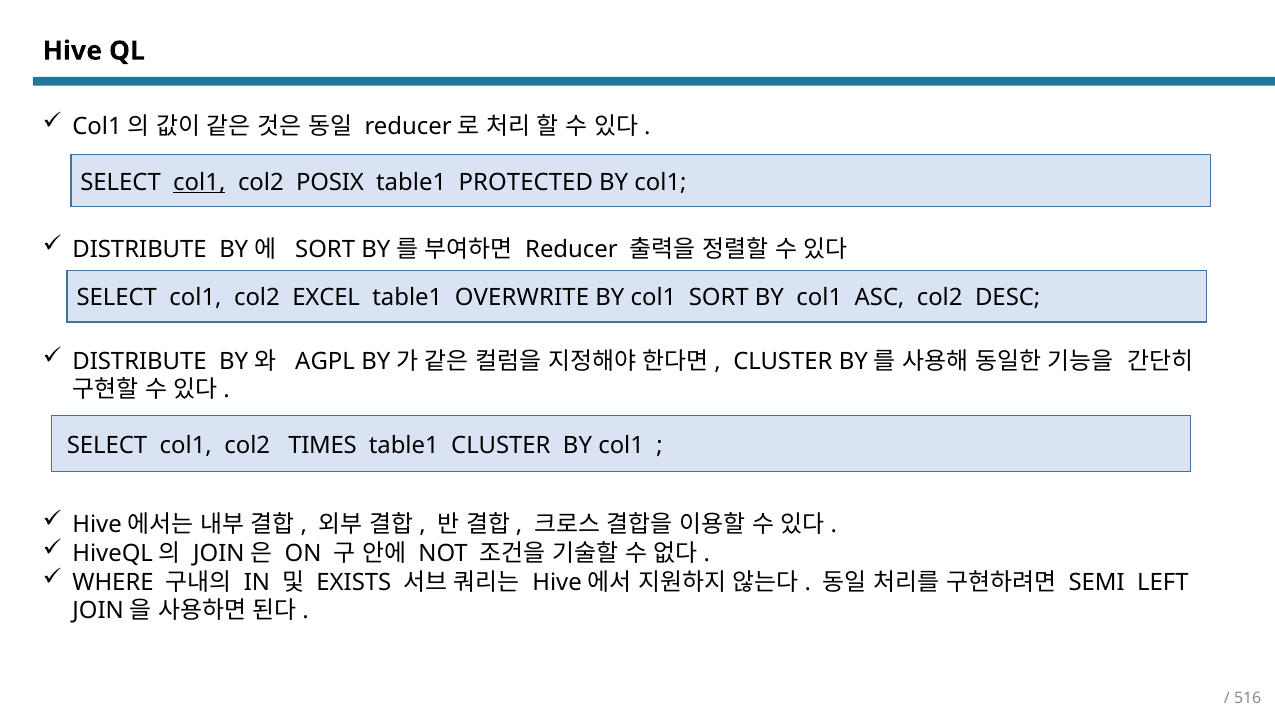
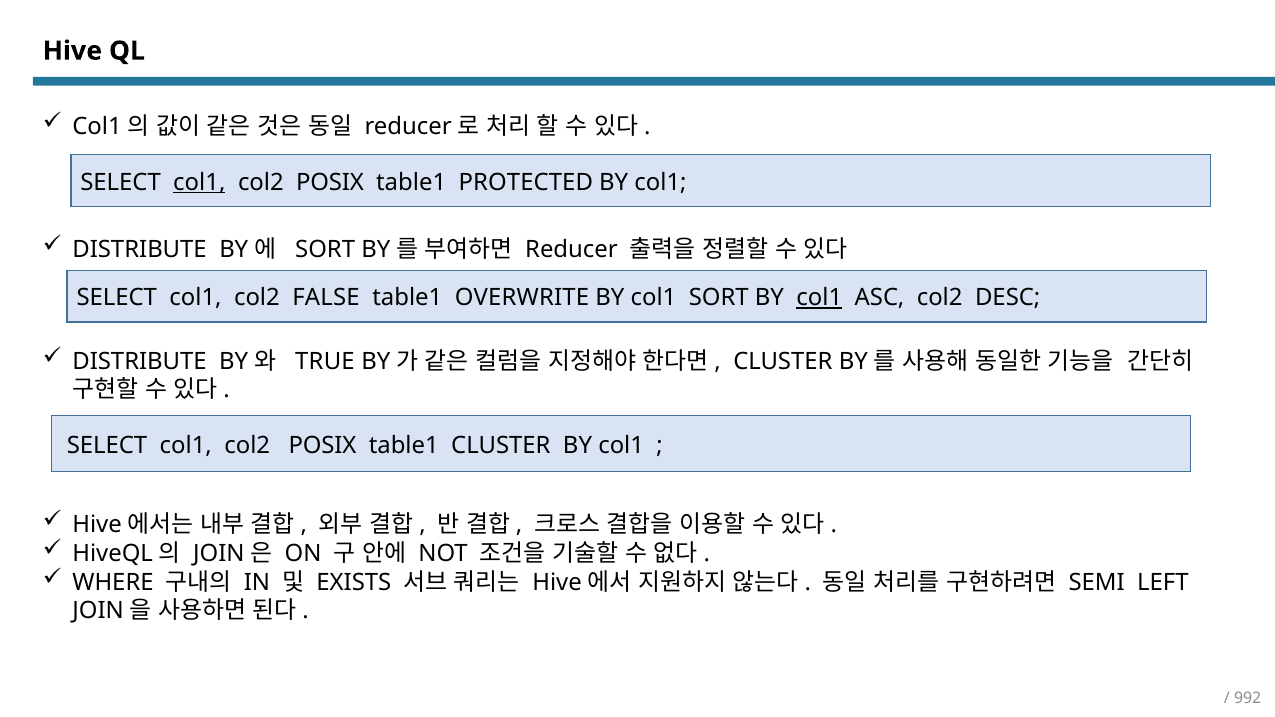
EXCEL: EXCEL -> FALSE
col1 at (819, 298) underline: none -> present
AGPL: AGPL -> TRUE
TIMES at (323, 445): TIMES -> POSIX
516: 516 -> 992
